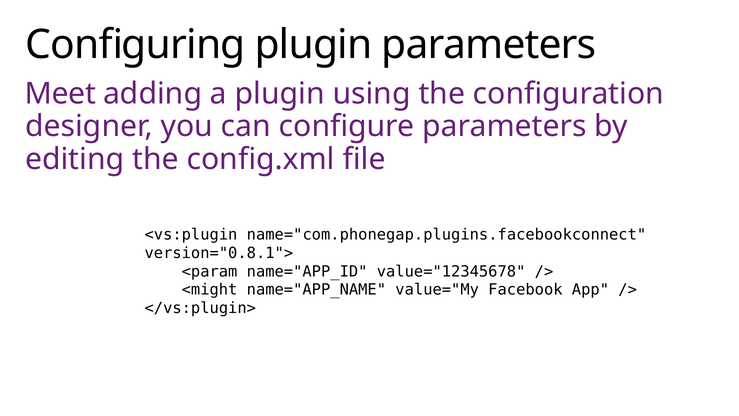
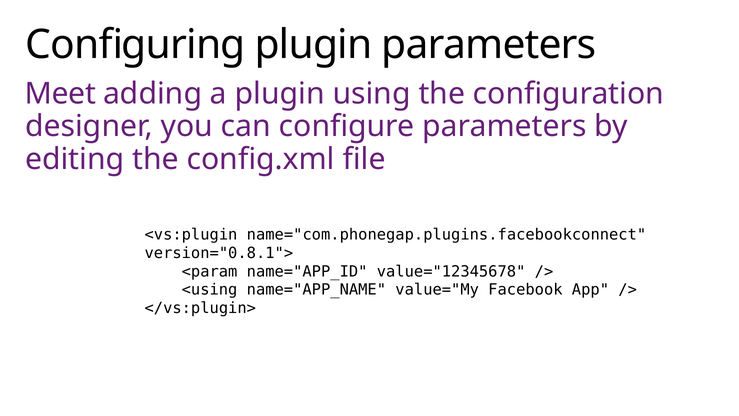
<might: <might -> <using
